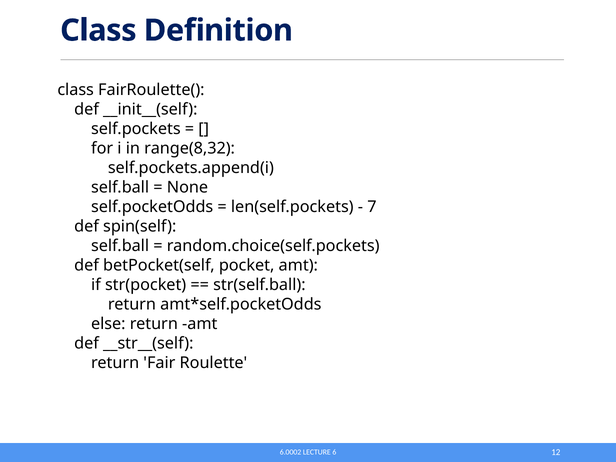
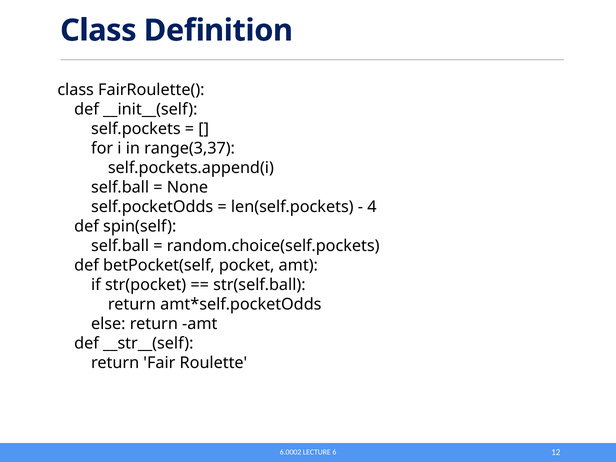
range(8,32: range(8,32 -> range(3,37
7: 7 -> 4
